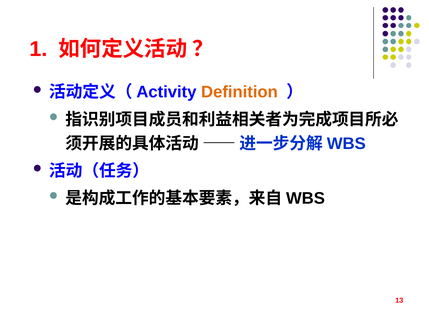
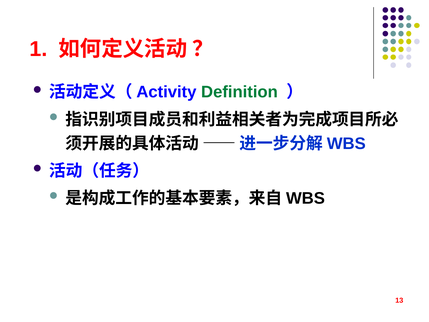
Definition colour: orange -> green
